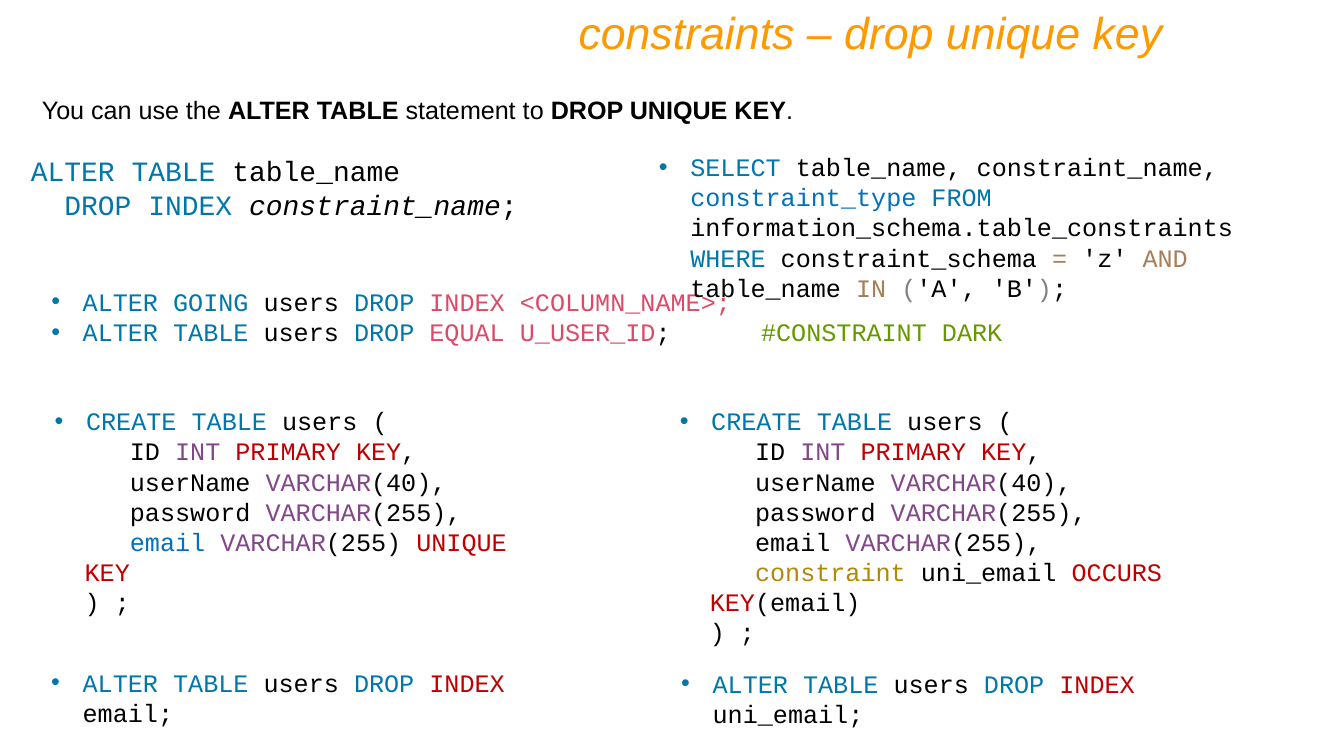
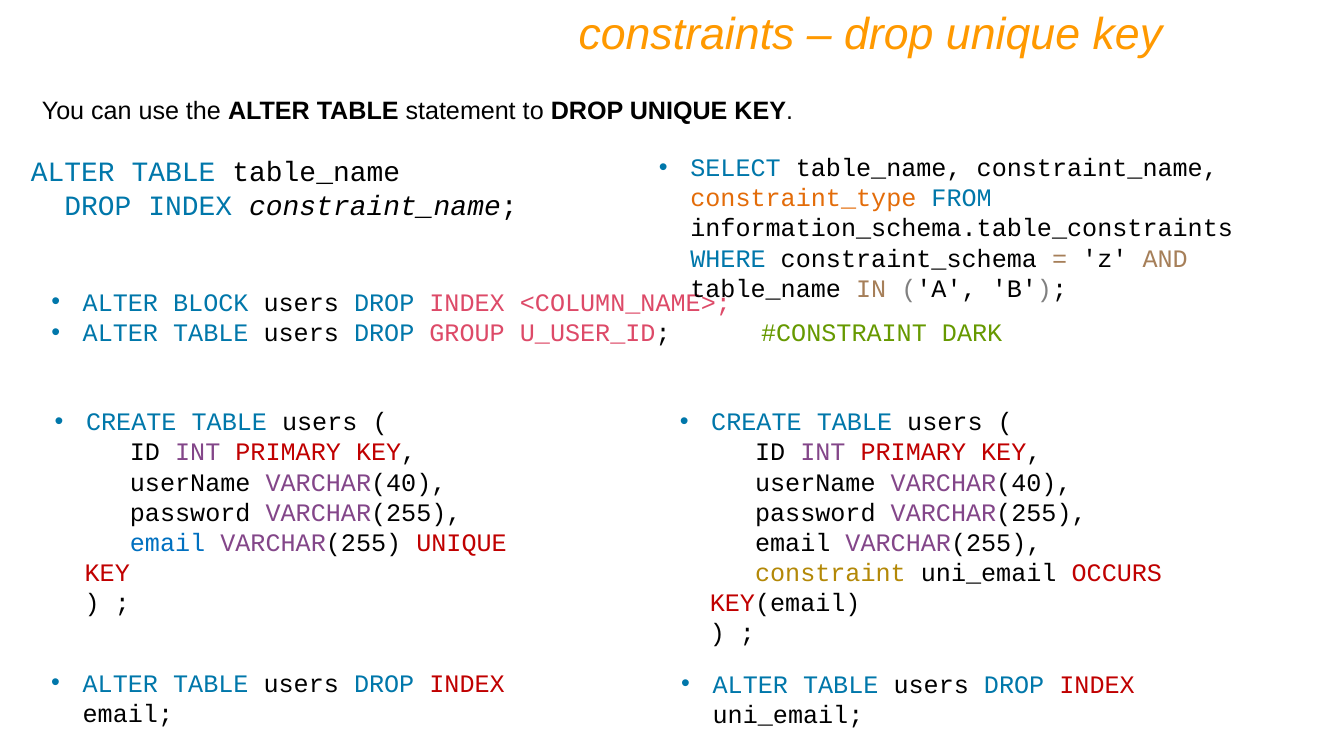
constraint_type colour: blue -> orange
GOING: GOING -> BLOCK
EQUAL: EQUAL -> GROUP
